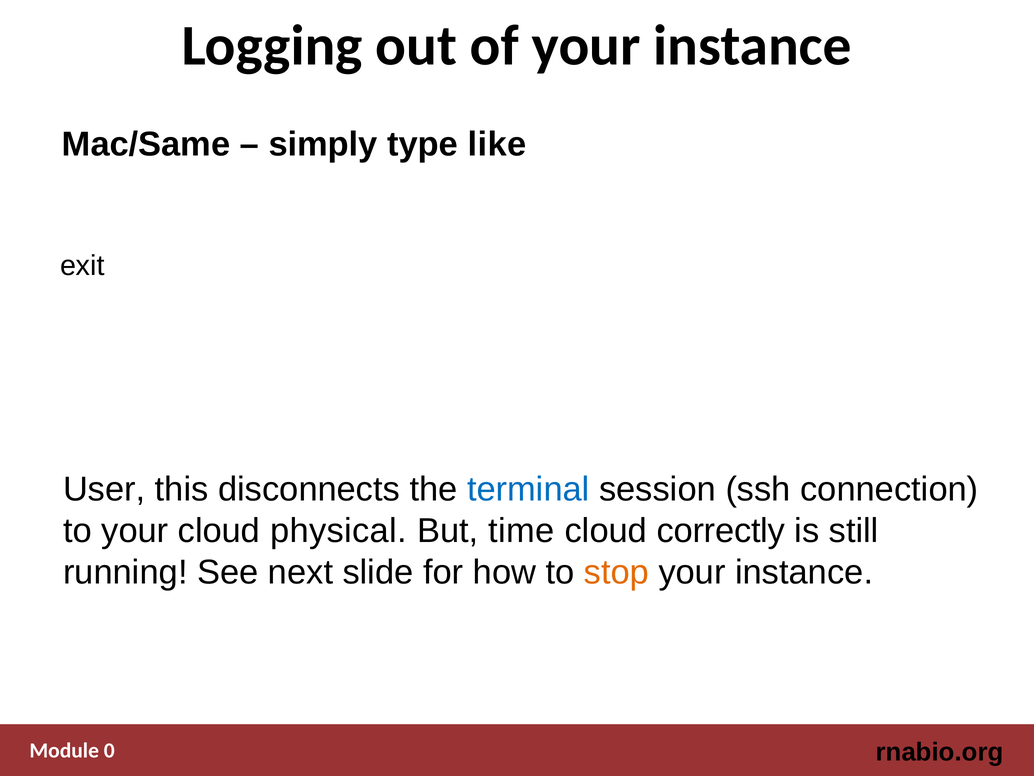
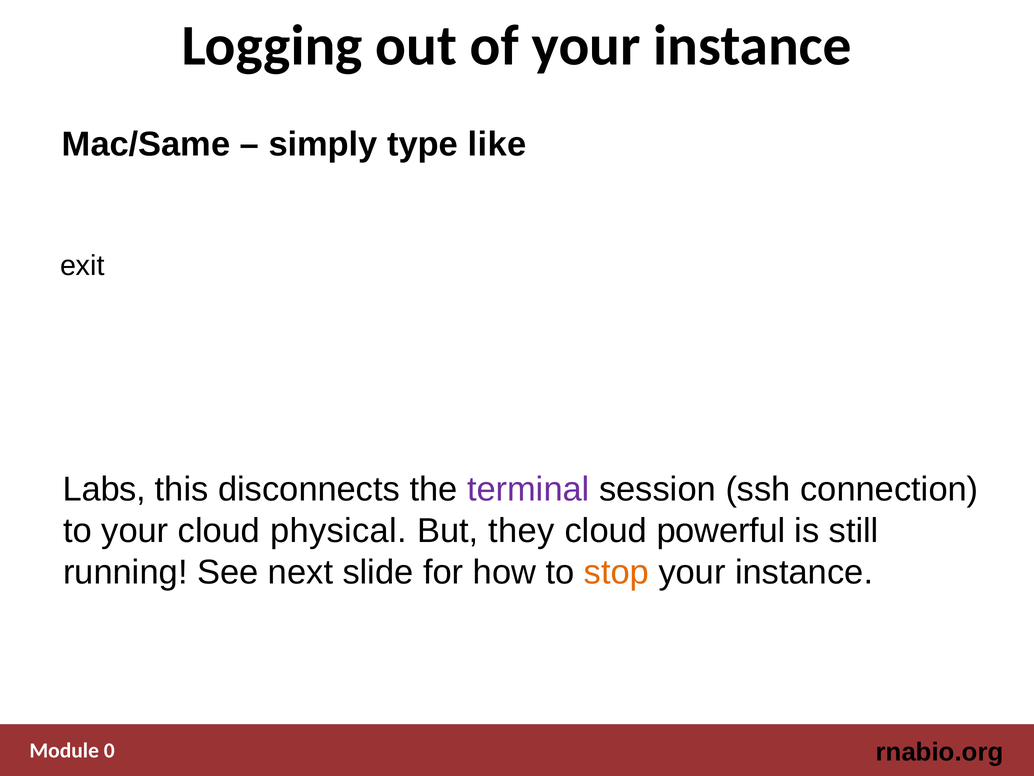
User: User -> Labs
terminal colour: blue -> purple
time: time -> they
correctly: correctly -> powerful
